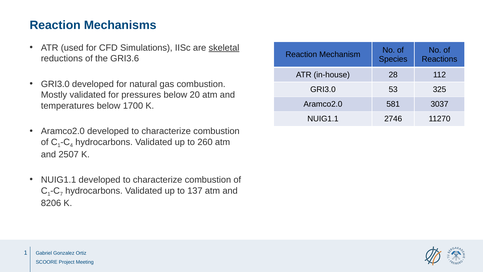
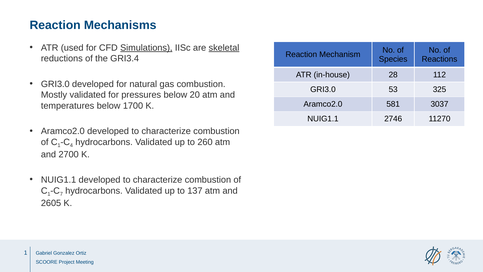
Simulations underline: none -> present
GRI3.6: GRI3.6 -> GRI3.4
2507: 2507 -> 2700
8206: 8206 -> 2605
